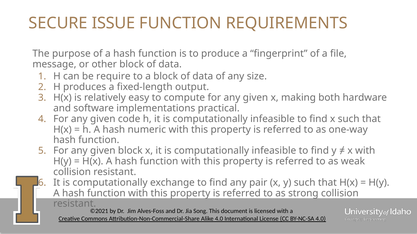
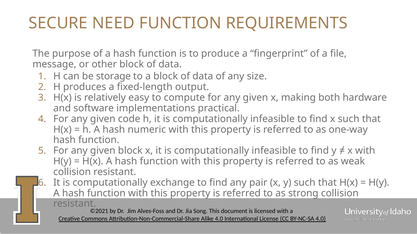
ISSUE: ISSUE -> NEED
require: require -> storage
